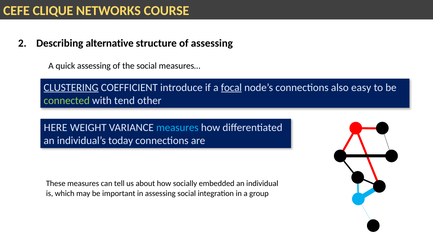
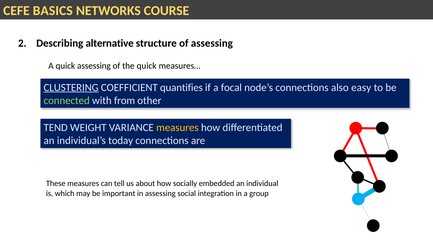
CLIQUE: CLIQUE -> BASICS
the social: social -> quick
introduce: introduce -> quantifies
focal underline: present -> none
tend: tend -> from
HERE: HERE -> TEND
measures at (177, 127) colour: light blue -> yellow
